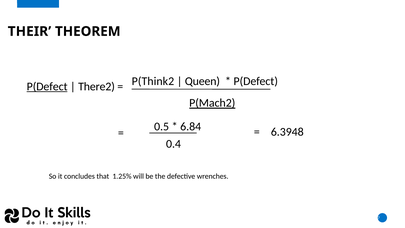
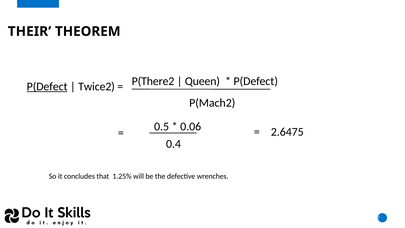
There2: There2 -> Twice2
P(Think2: P(Think2 -> P(There2
P(Mach2 underline: present -> none
6.84: 6.84 -> 0.06
6.3948: 6.3948 -> 2.6475
